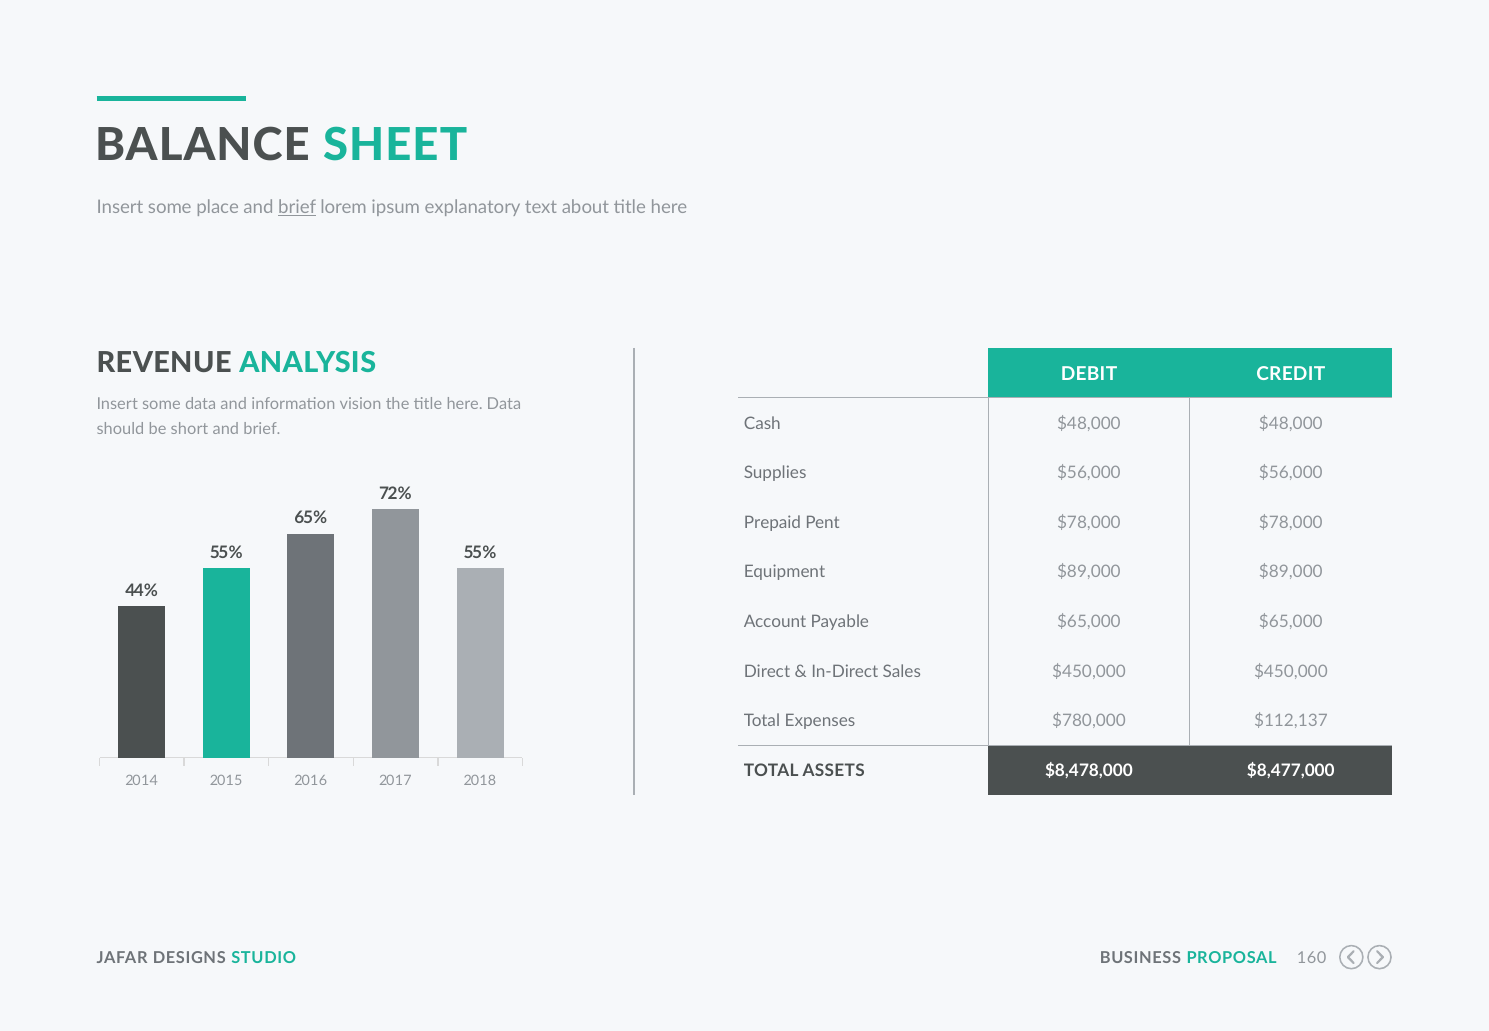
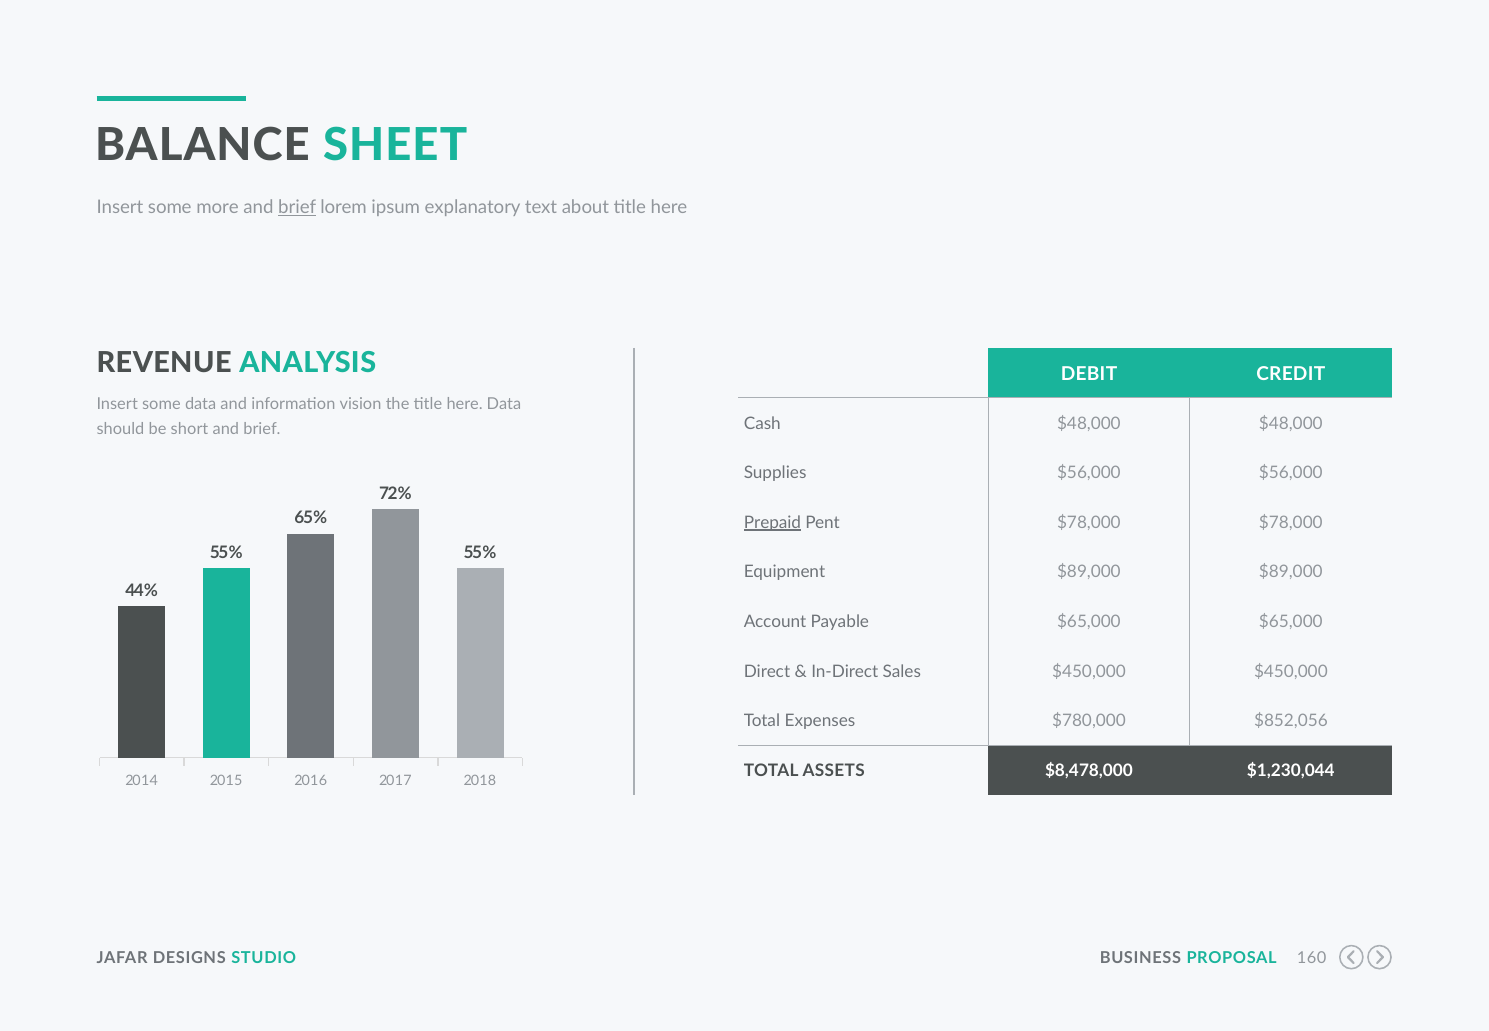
place: place -> more
Prepaid underline: none -> present
$112,137: $112,137 -> $852,056
$8,477,000: $8,477,000 -> $1,230,044
